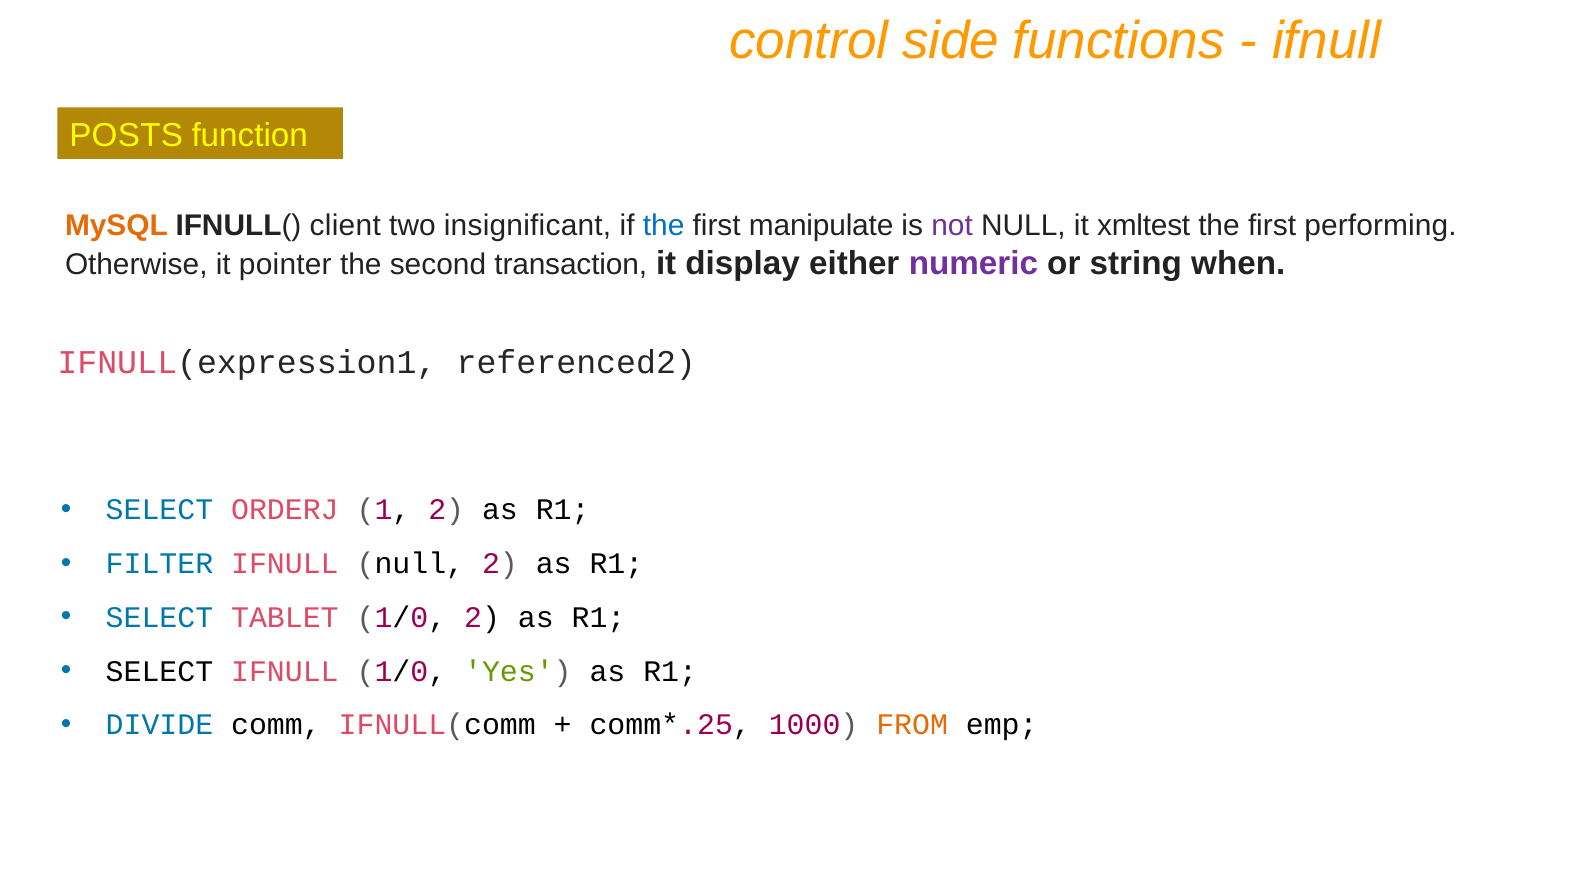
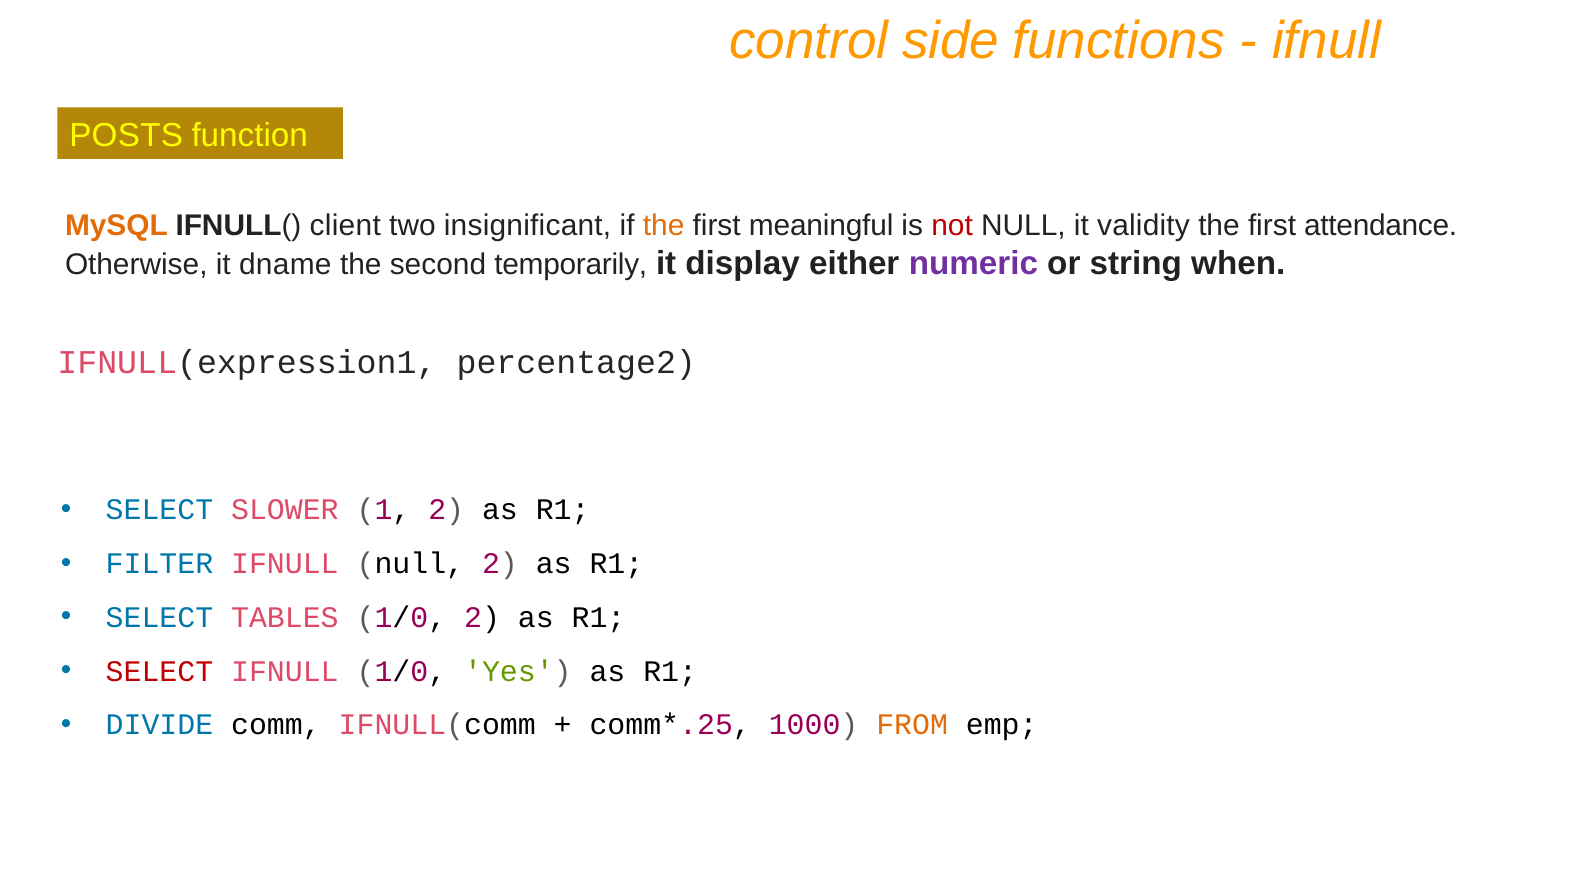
the at (664, 226) colour: blue -> orange
manipulate: manipulate -> meaningful
not colour: purple -> red
xmltest: xmltest -> validity
performing: performing -> attendance
pointer: pointer -> dname
transaction: transaction -> temporarily
referenced2: referenced2 -> percentage2
ORDERJ: ORDERJ -> SLOWER
TABLET: TABLET -> TABLES
SELECT at (159, 671) colour: black -> red
